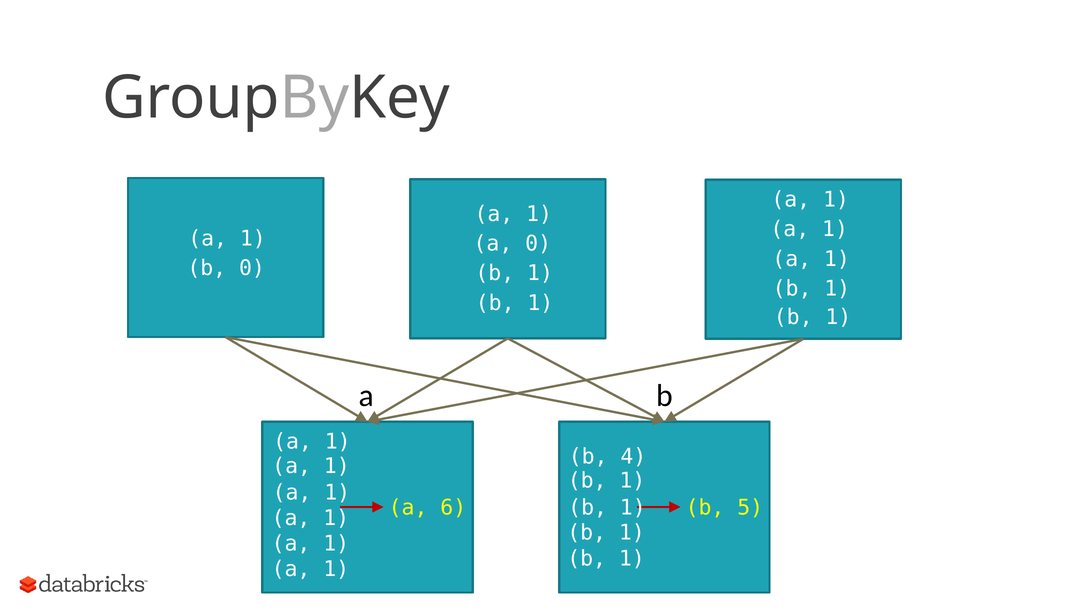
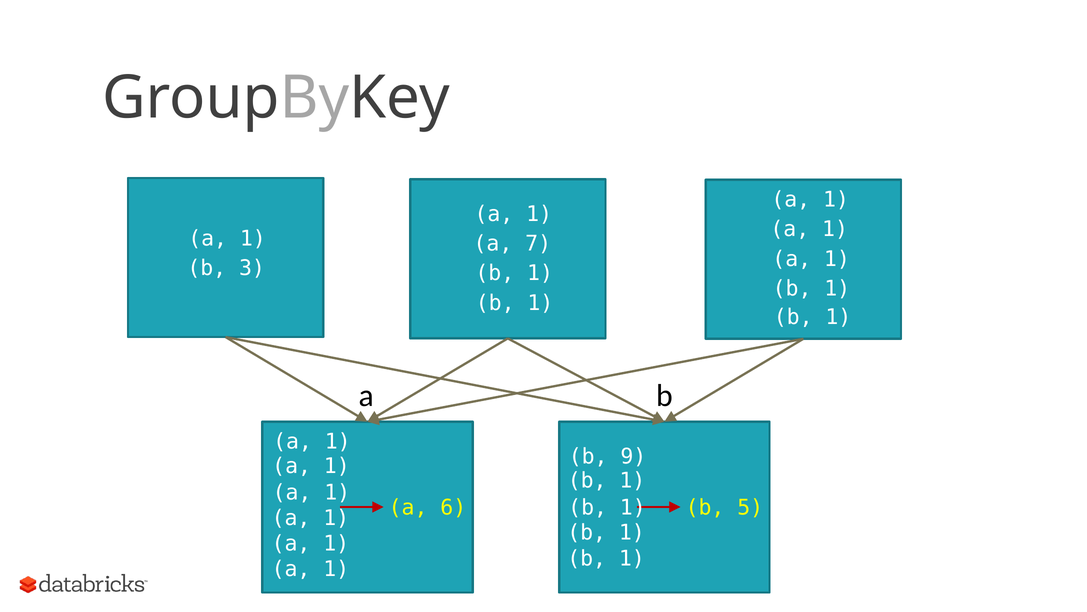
a 0: 0 -> 7
b 0: 0 -> 3
4: 4 -> 9
